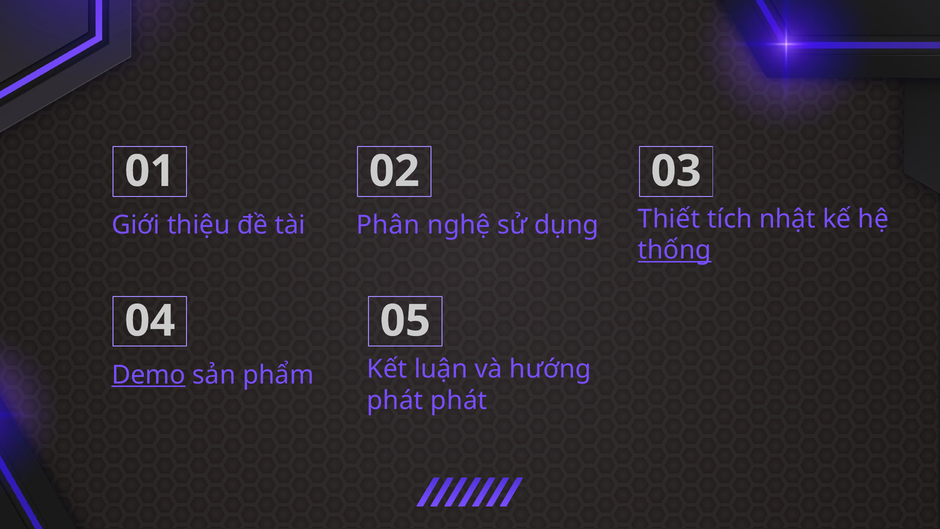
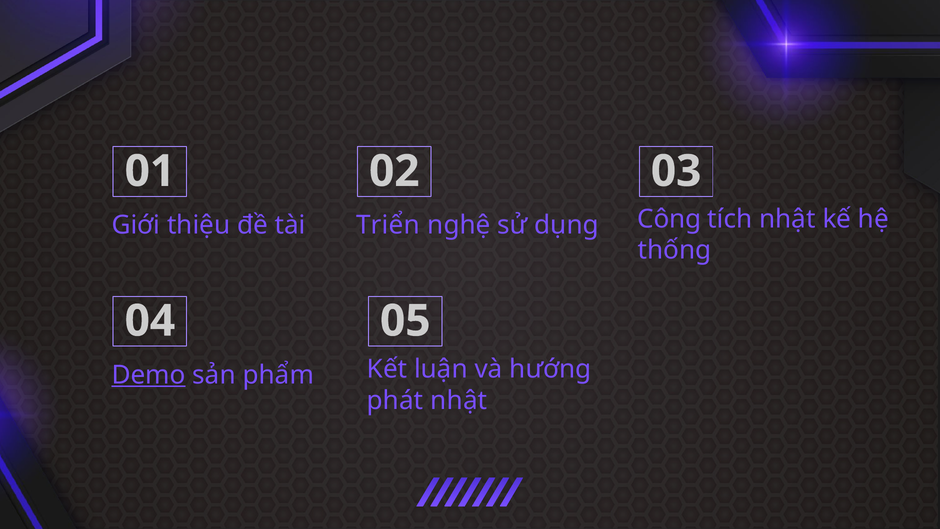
Thiết: Thiết -> Công
Phân: Phân -> Triển
thống underline: present -> none
phát phát: phát -> nhật
